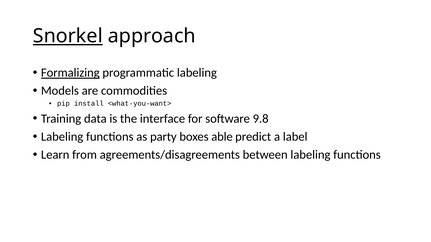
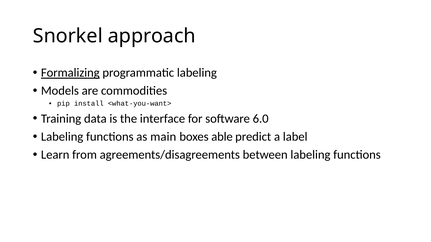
Snorkel underline: present -> none
9.8: 9.8 -> 6.0
party: party -> main
